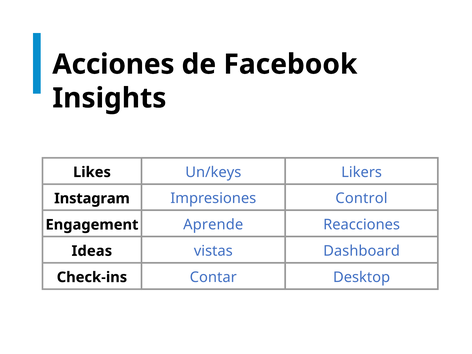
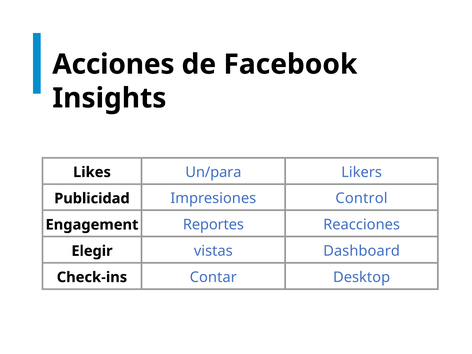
Un/keys: Un/keys -> Un/para
Instagram: Instagram -> Publicidad
Aprende: Aprende -> Reportes
Ideas: Ideas -> Elegir
